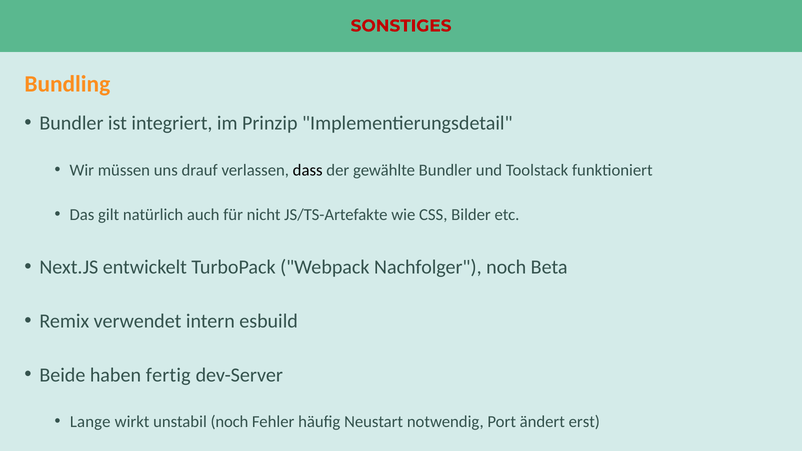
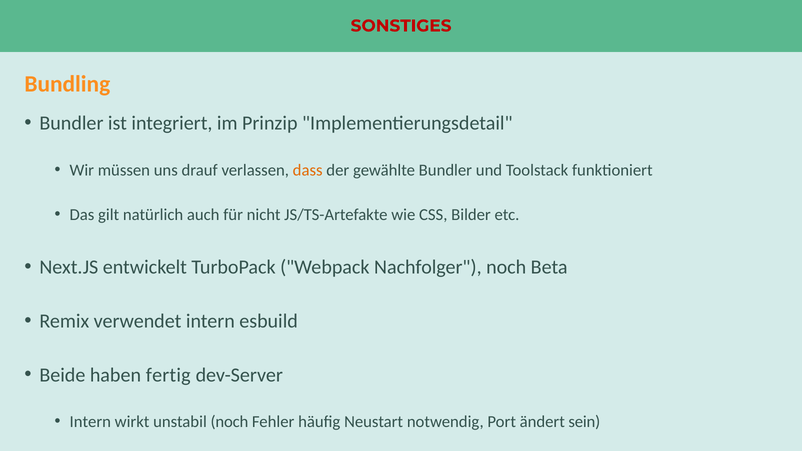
dass colour: black -> orange
Lange at (90, 422): Lange -> Intern
erst: erst -> sein
